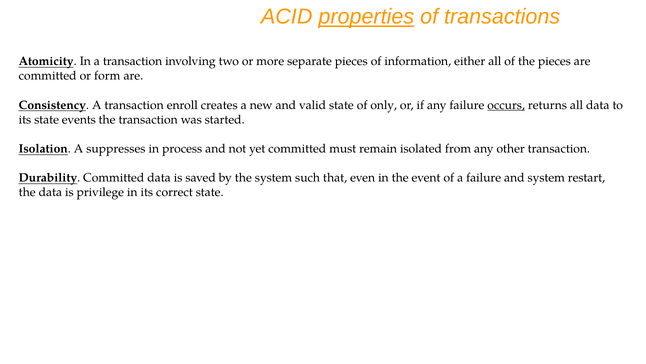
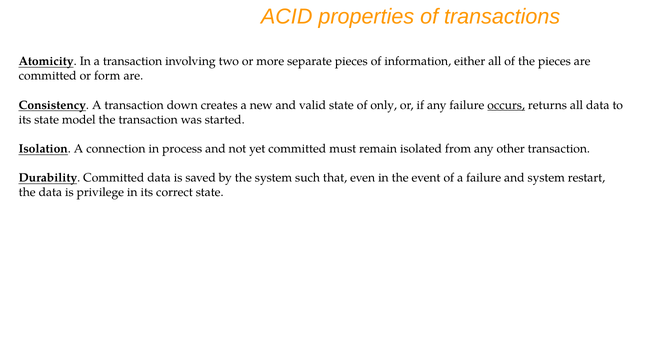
properties underline: present -> none
enroll: enroll -> down
events: events -> model
suppresses: suppresses -> connection
